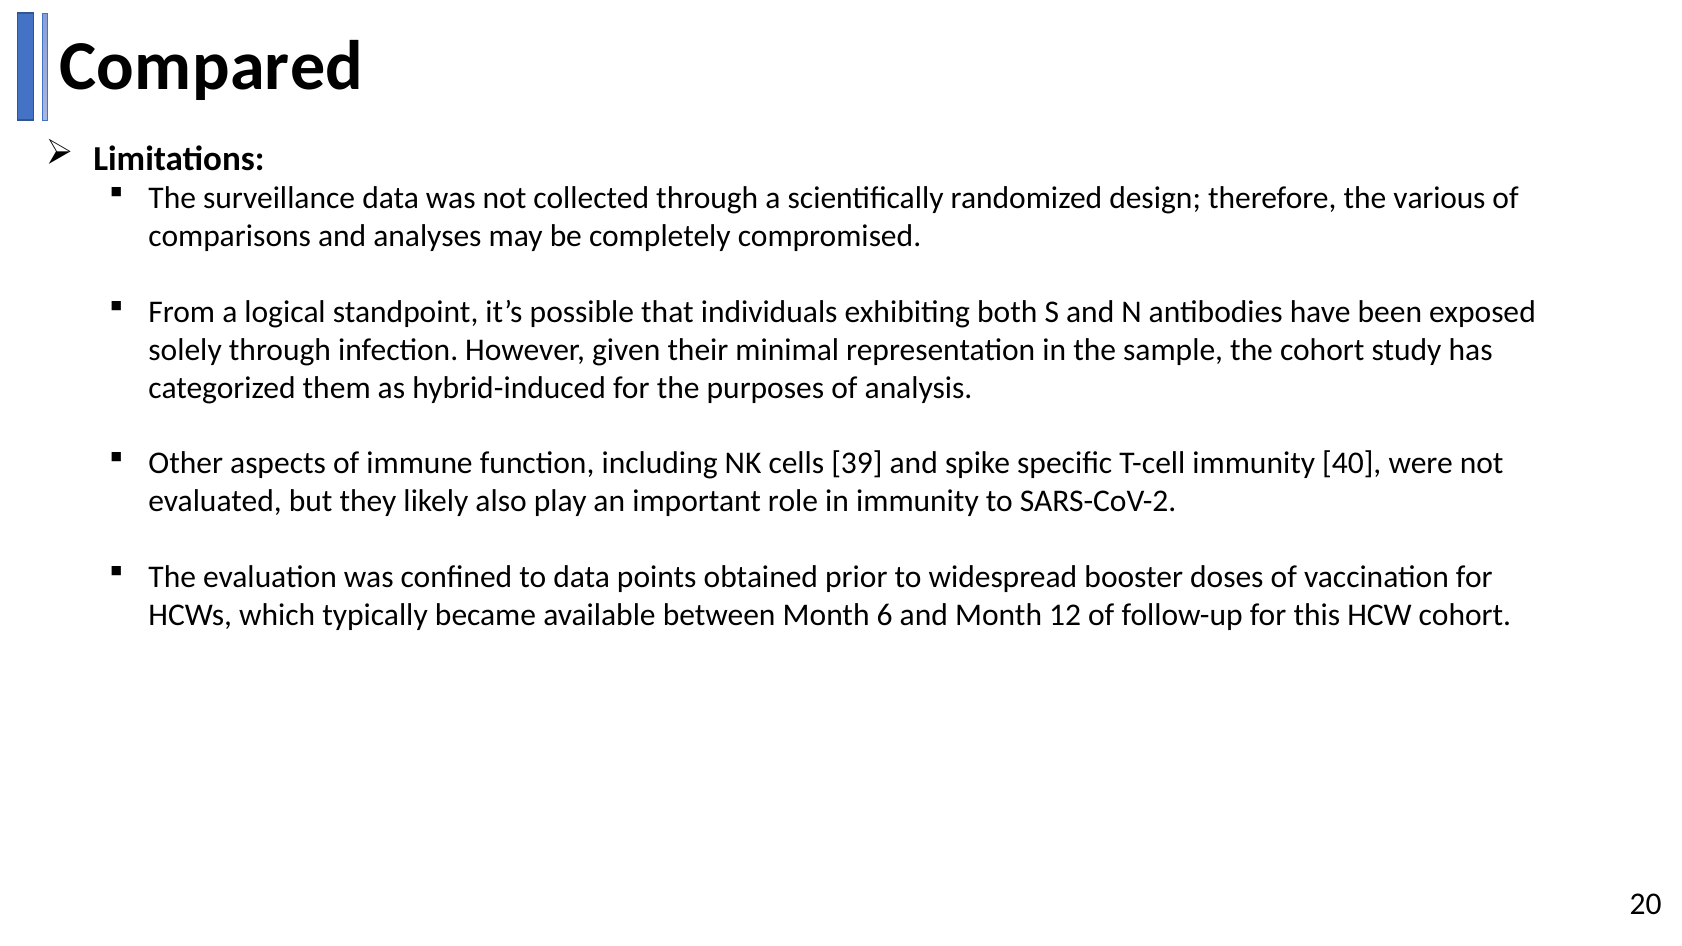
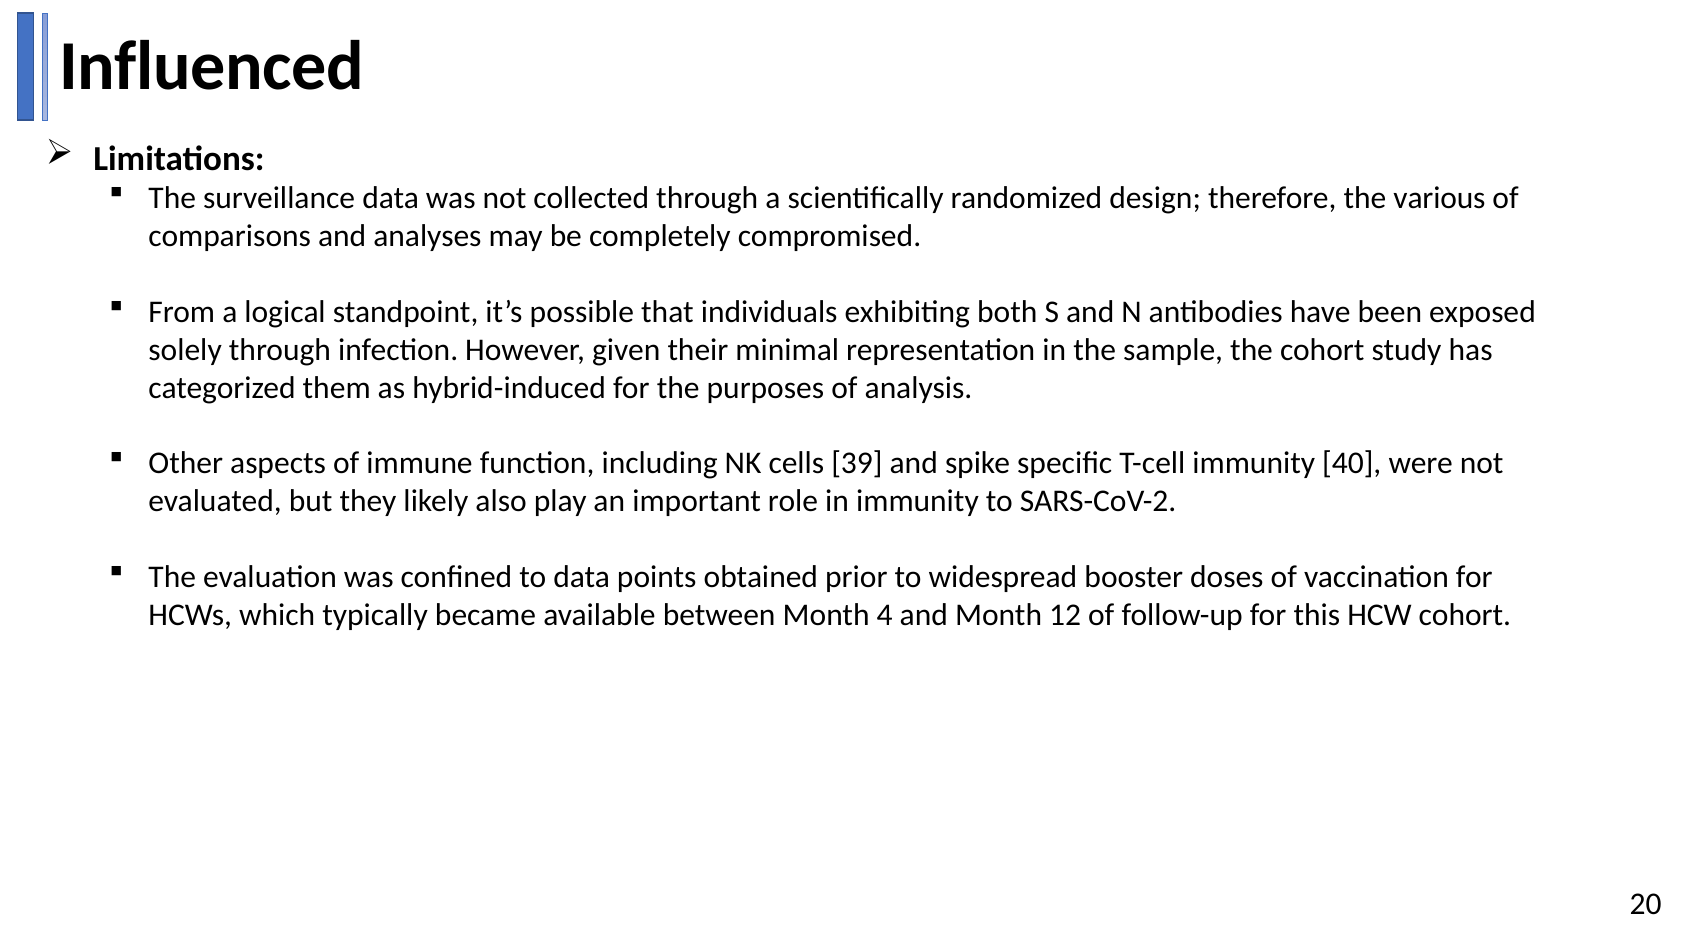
Compared: Compared -> Influenced
6: 6 -> 4
